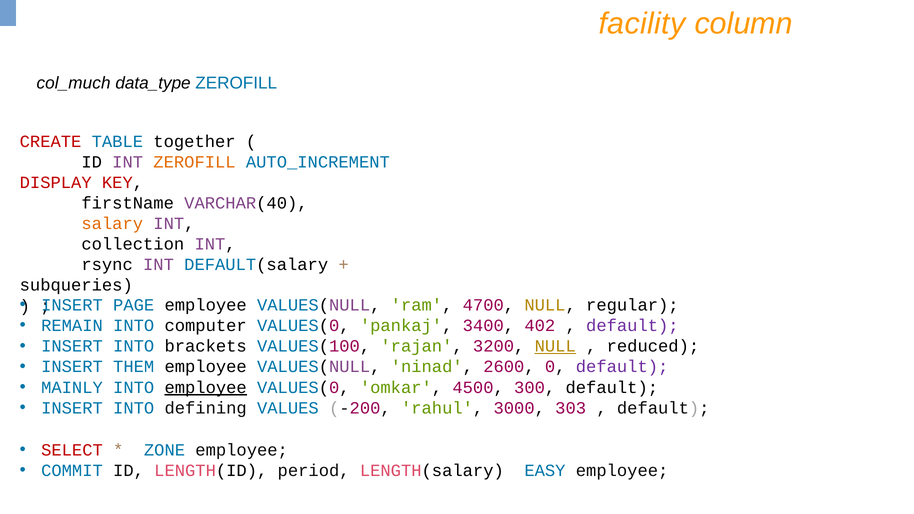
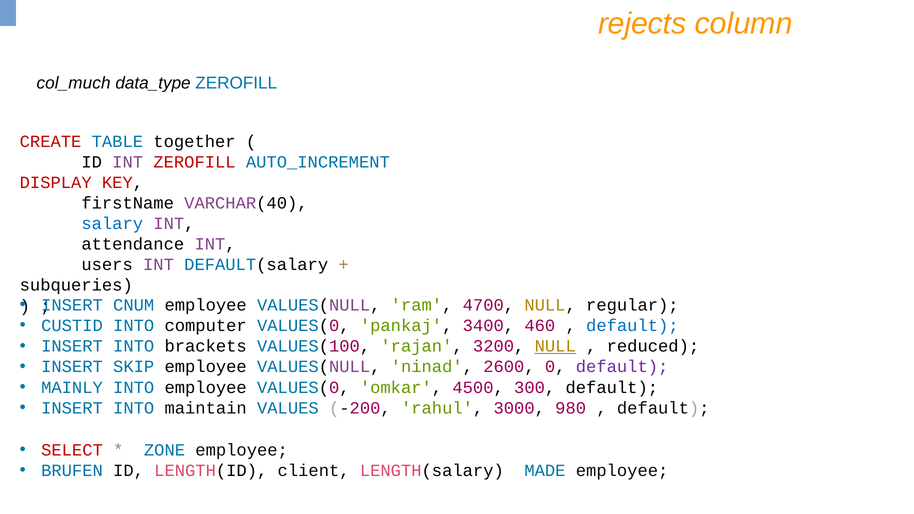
facility: facility -> rejects
ZEROFILL at (195, 162) colour: orange -> red
salary colour: orange -> blue
collection: collection -> attendance
rsync: rsync -> users
PAGE: PAGE -> CNUM
REMAIN: REMAIN -> CUSTID
402: 402 -> 460
default at (632, 326) colour: purple -> blue
THEM: THEM -> SKIP
employee at (206, 387) underline: present -> none
defining: defining -> maintain
303: 303 -> 980
COMMIT: COMMIT -> BRUFEN
period: period -> client
EASY: EASY -> MADE
